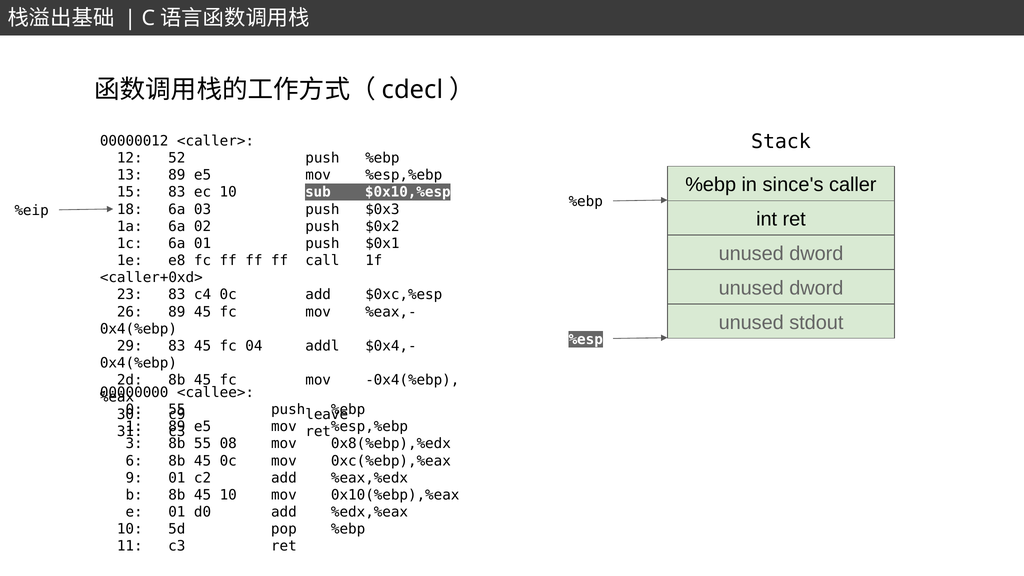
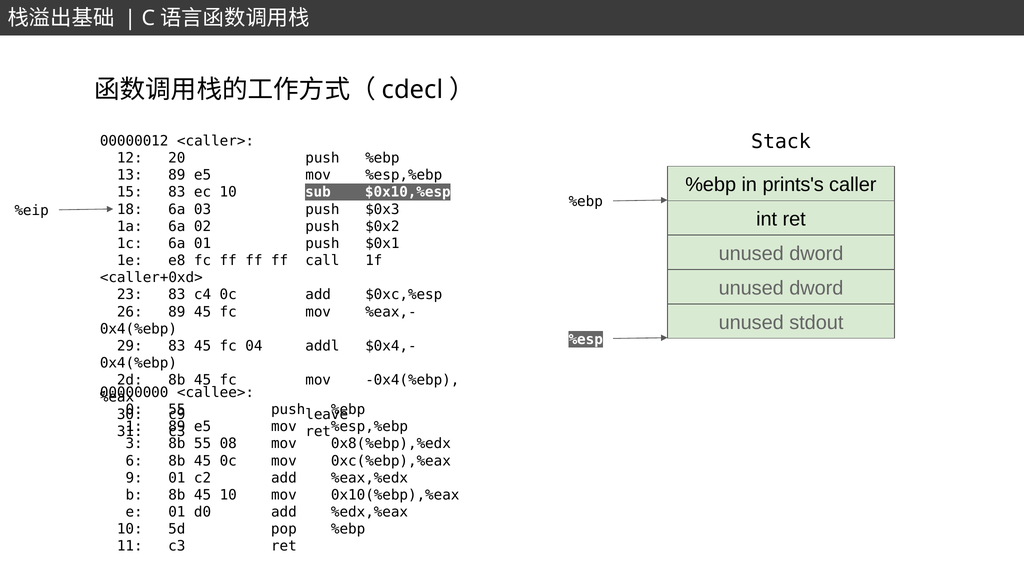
52: 52 -> 20
since's: since's -> prints's
